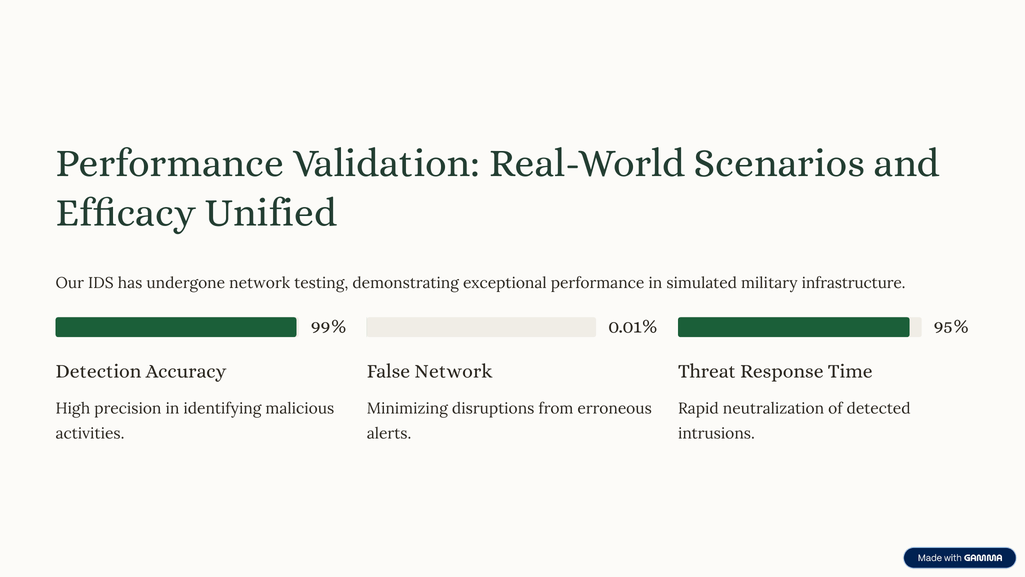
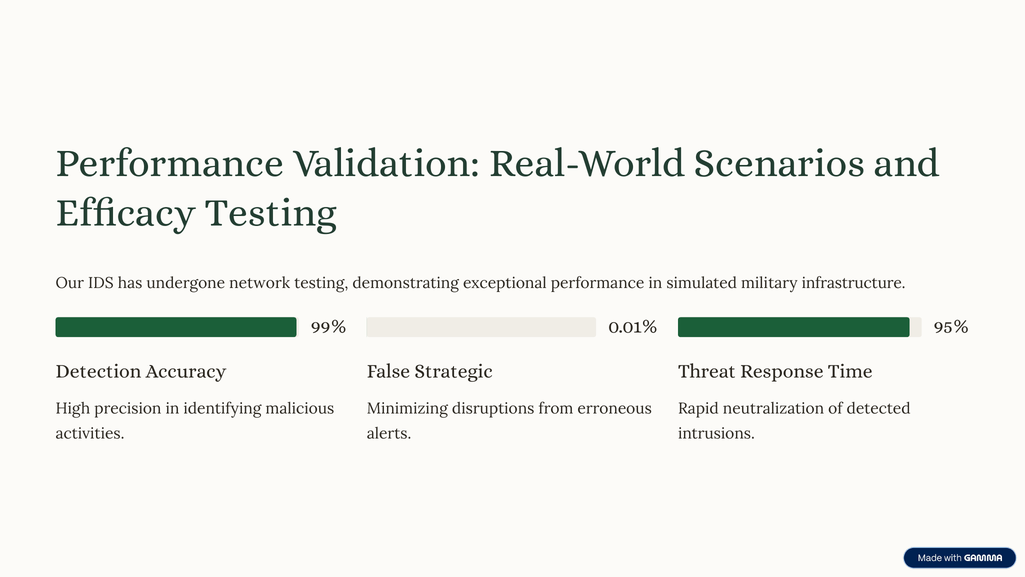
Efficacy Unified: Unified -> Testing
False Network: Network -> Strategic
